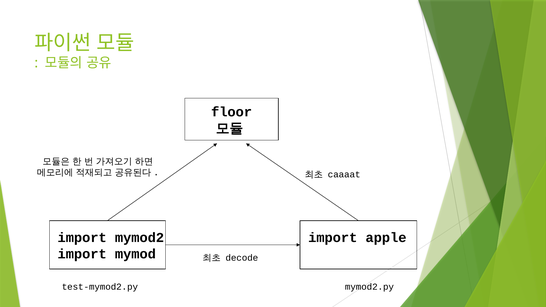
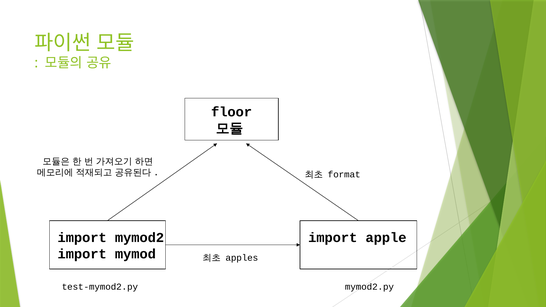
caaaat: caaaat -> format
decode: decode -> apples
